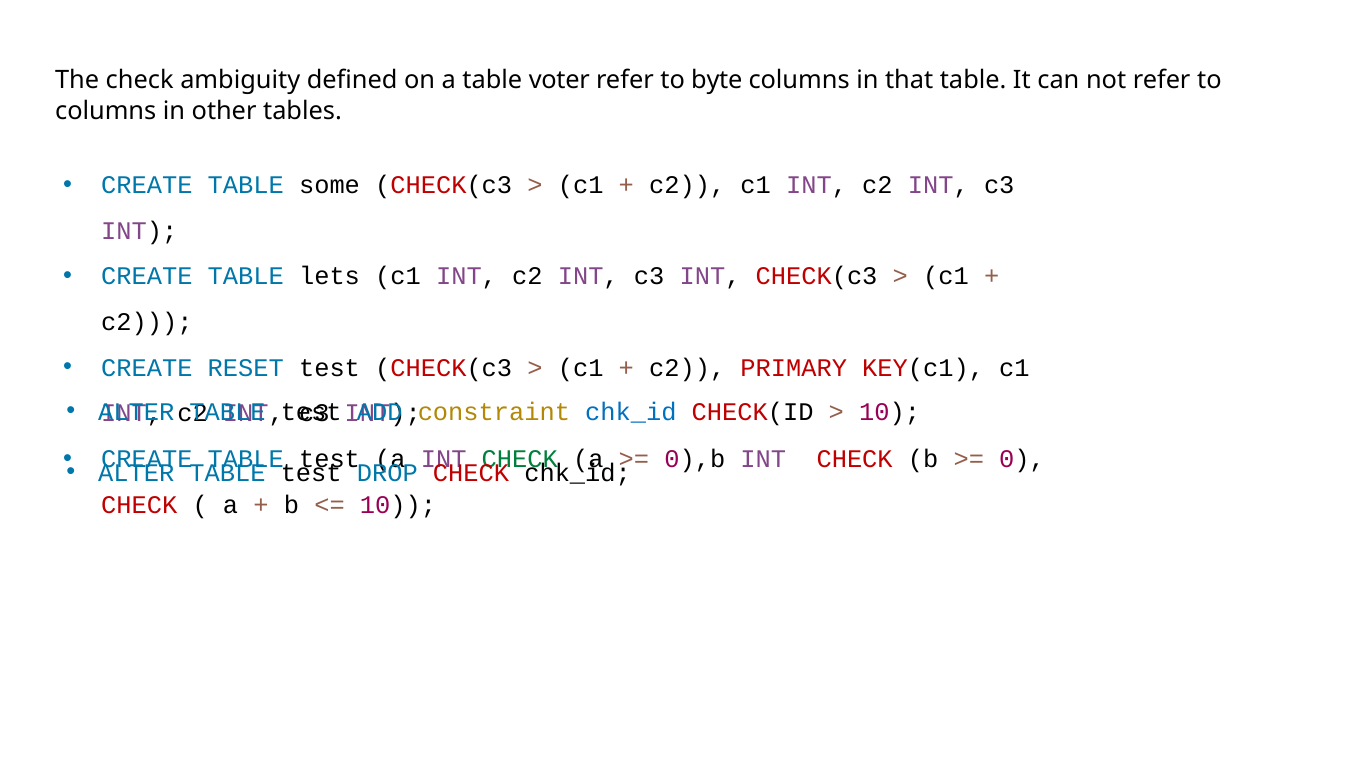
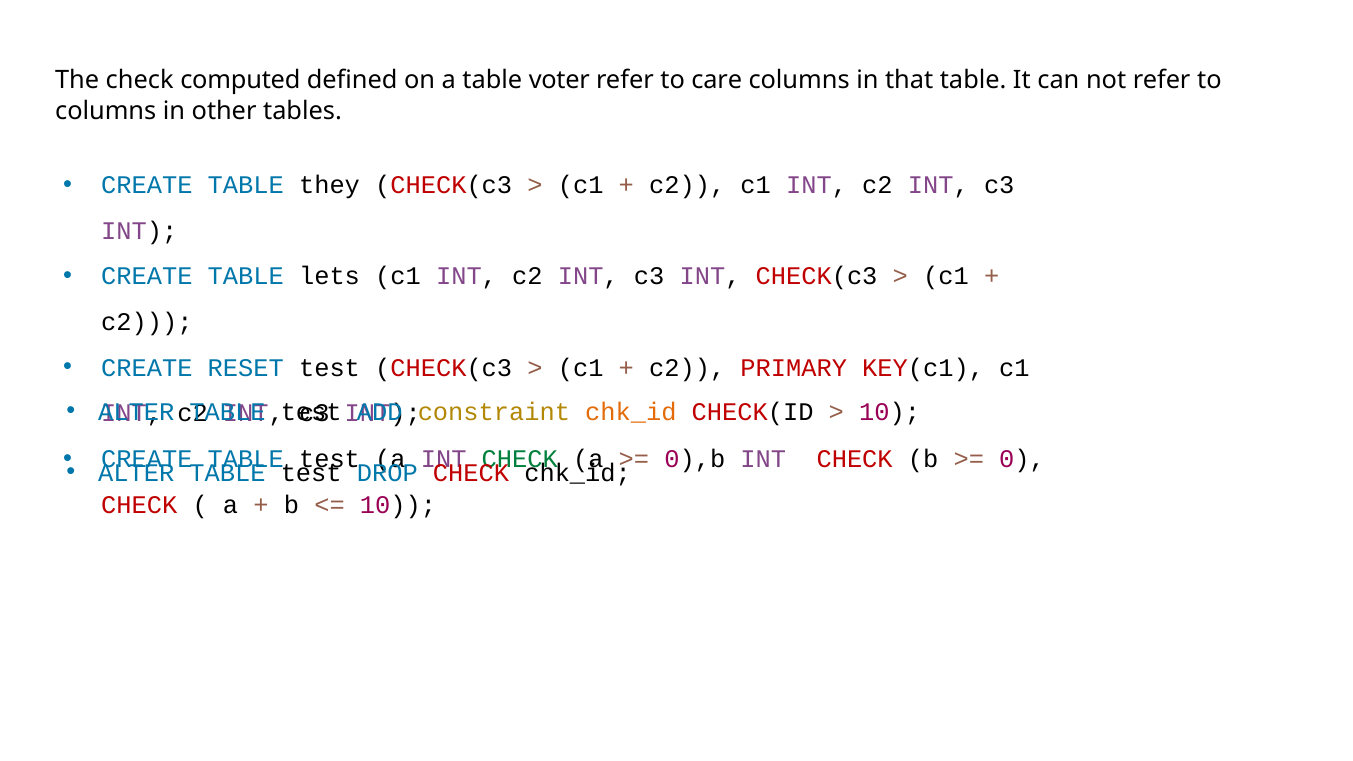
ambiguity: ambiguity -> computed
byte: byte -> care
some: some -> they
chk_id at (631, 412) colour: blue -> orange
